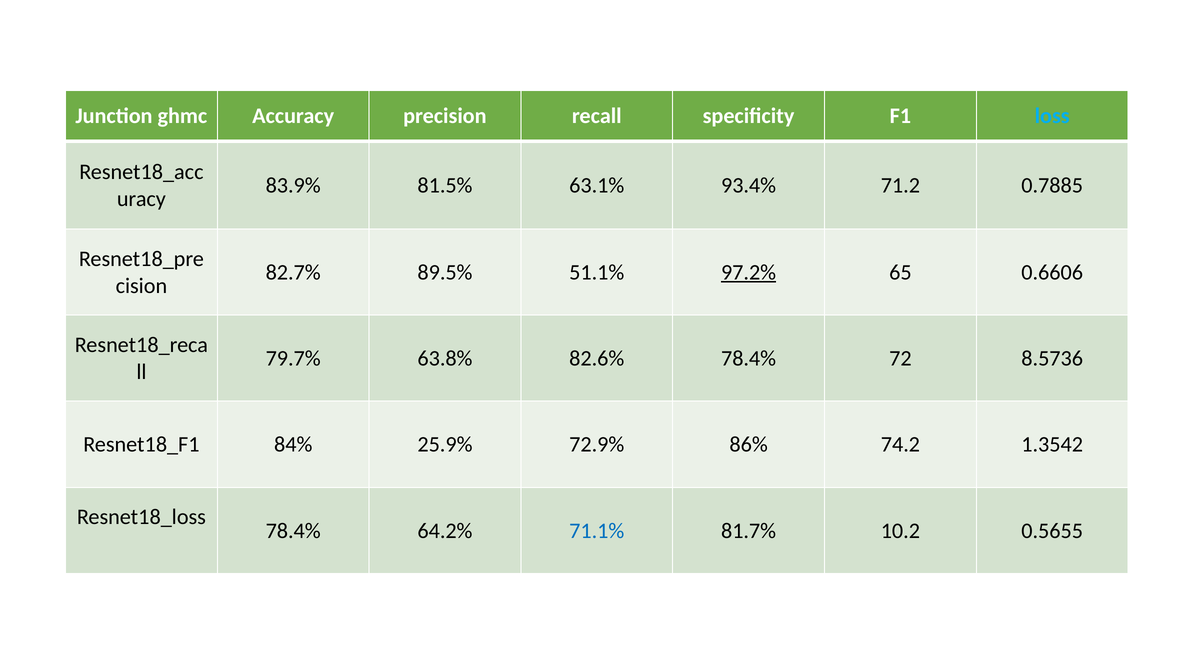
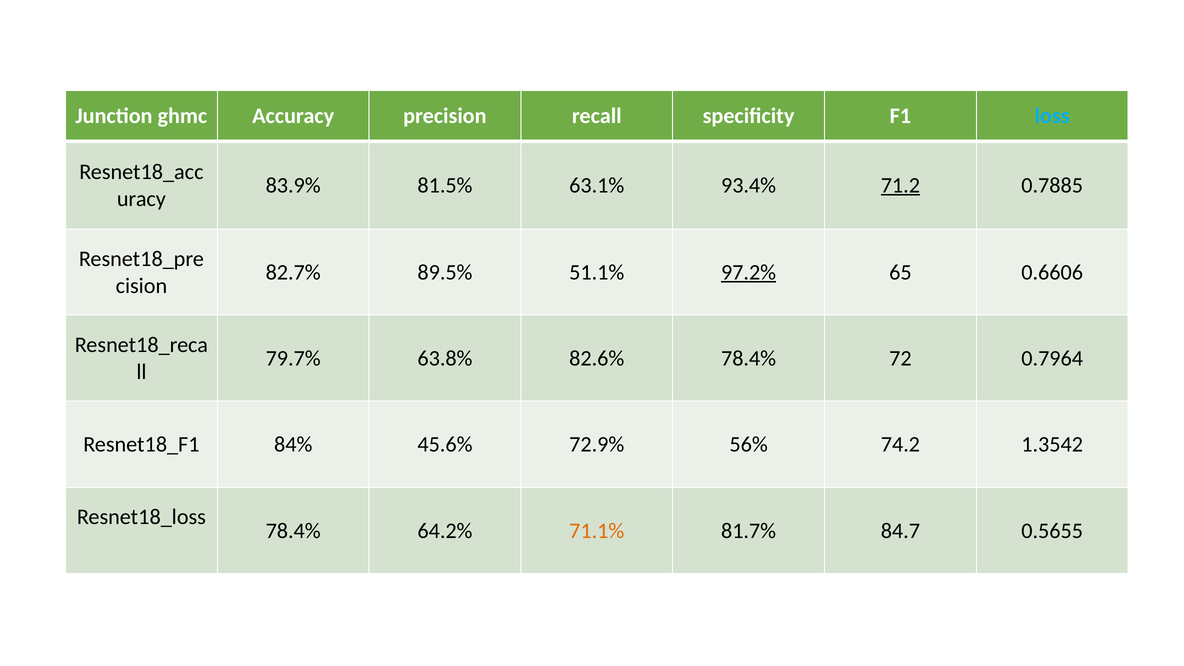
71.2 underline: none -> present
8.5736: 8.5736 -> 0.7964
25.9%: 25.9% -> 45.6%
86%: 86% -> 56%
71.1% colour: blue -> orange
10.2: 10.2 -> 84.7
